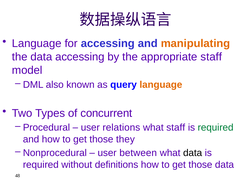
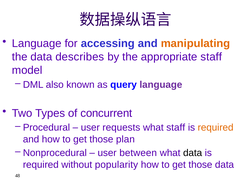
data accessing: accessing -> describes
language at (161, 85) colour: orange -> purple
relations: relations -> requests
required at (216, 128) colour: green -> orange
they: they -> plan
definitions: definitions -> popularity
